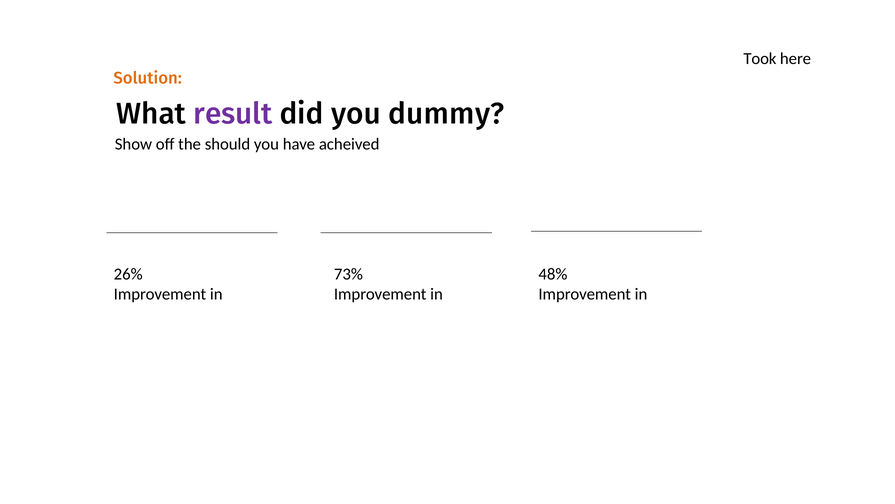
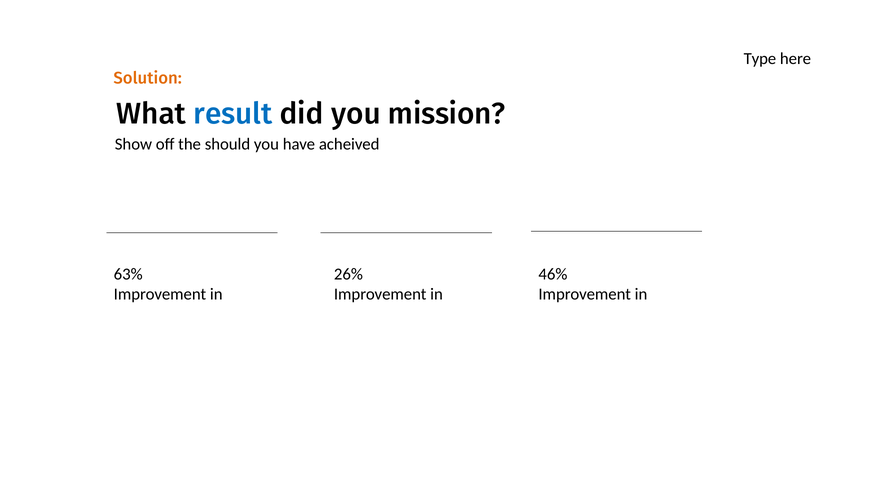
Took: Took -> Type
result colour: purple -> blue
dummy: dummy -> mission
26%: 26% -> 63%
73%: 73% -> 26%
48%: 48% -> 46%
